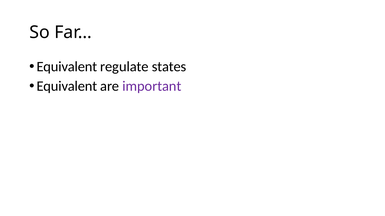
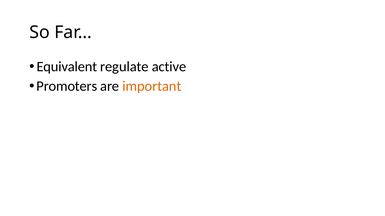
states: states -> active
Equivalent at (67, 86): Equivalent -> Promoters
important colour: purple -> orange
